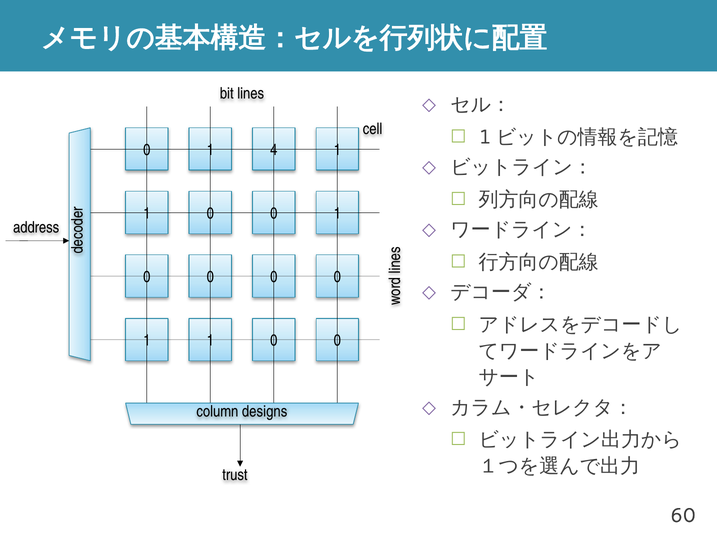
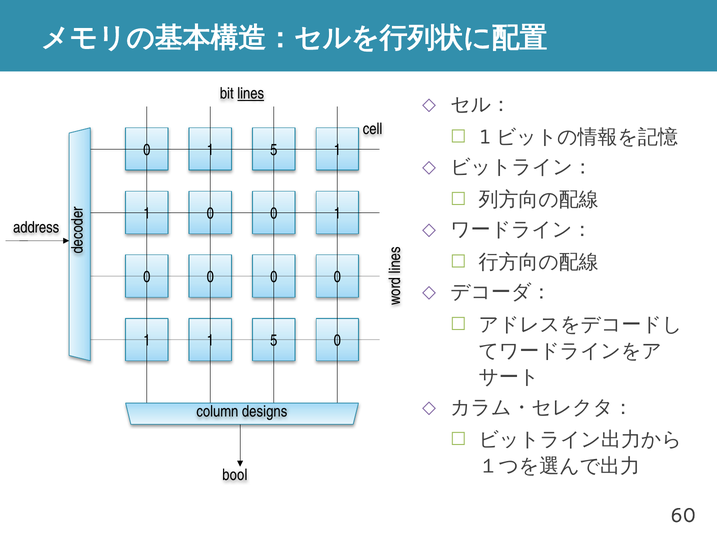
lines underline: none -> present
0 1 4: 4 -> 5
0 at (274, 341): 0 -> 5
trust: trust -> bool
